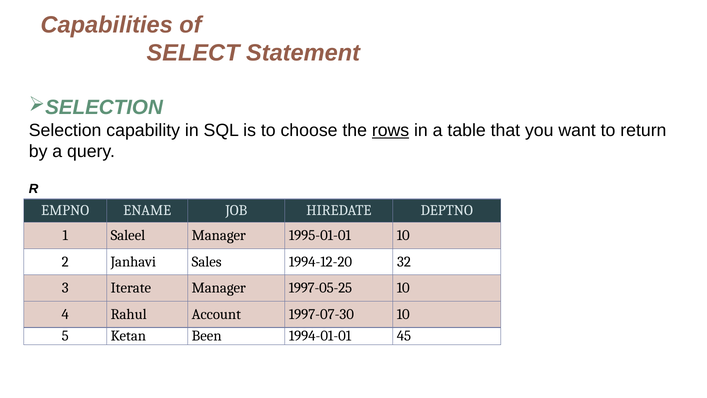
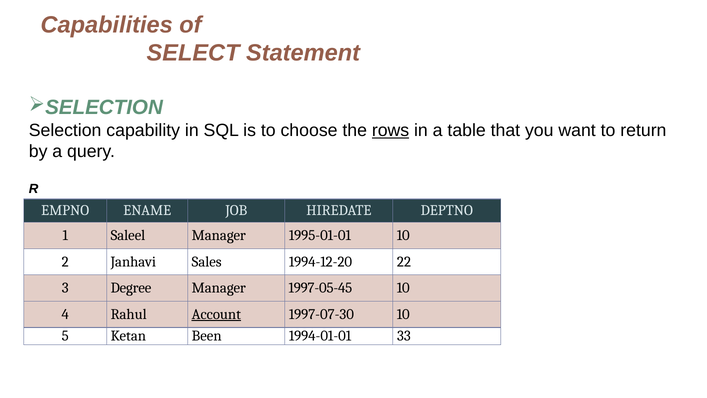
32: 32 -> 22
Iterate: Iterate -> Degree
1997-05-25: 1997-05-25 -> 1997-05-45
Account underline: none -> present
45: 45 -> 33
